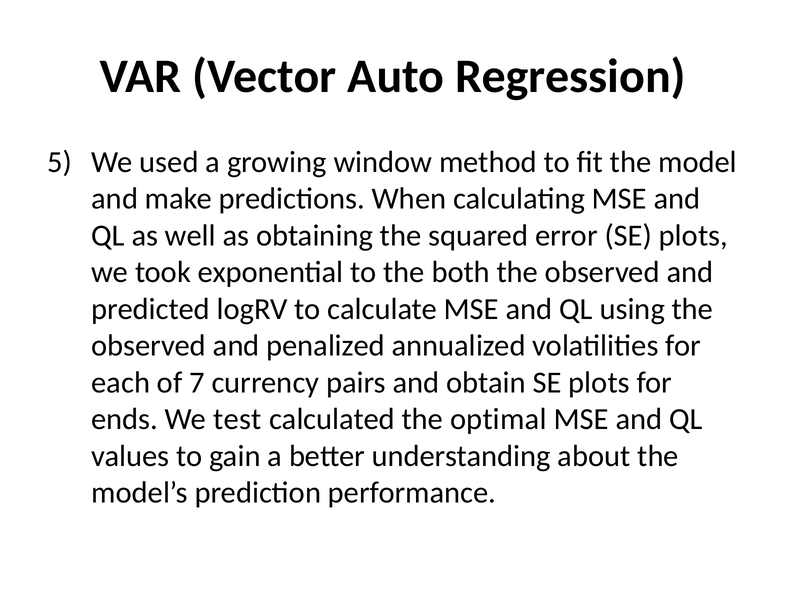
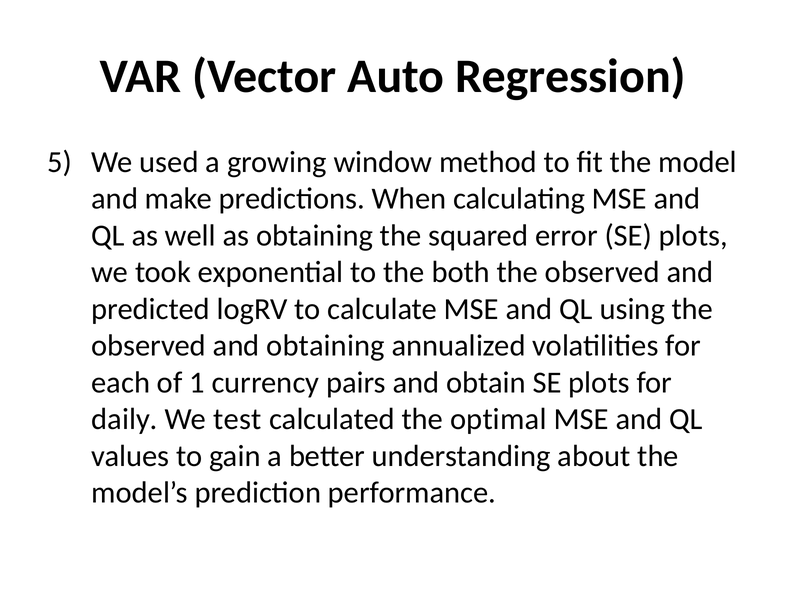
and penalized: penalized -> obtaining
7: 7 -> 1
ends: ends -> daily
